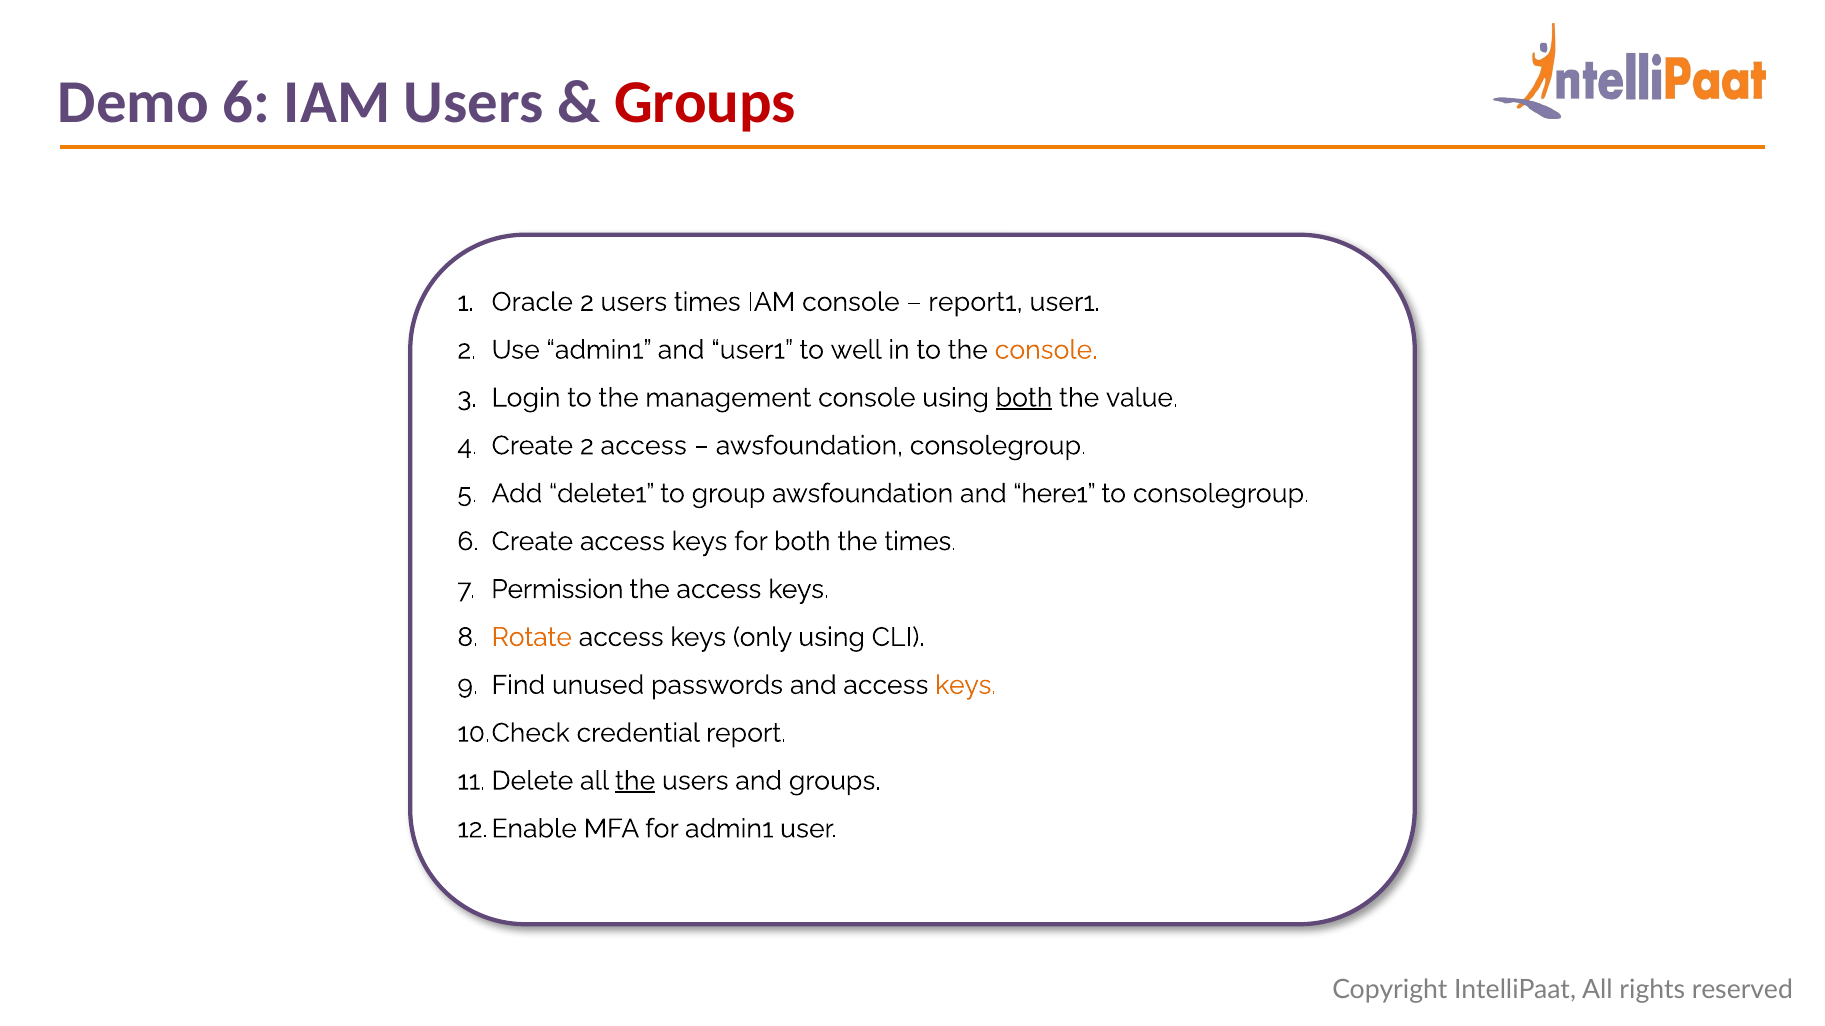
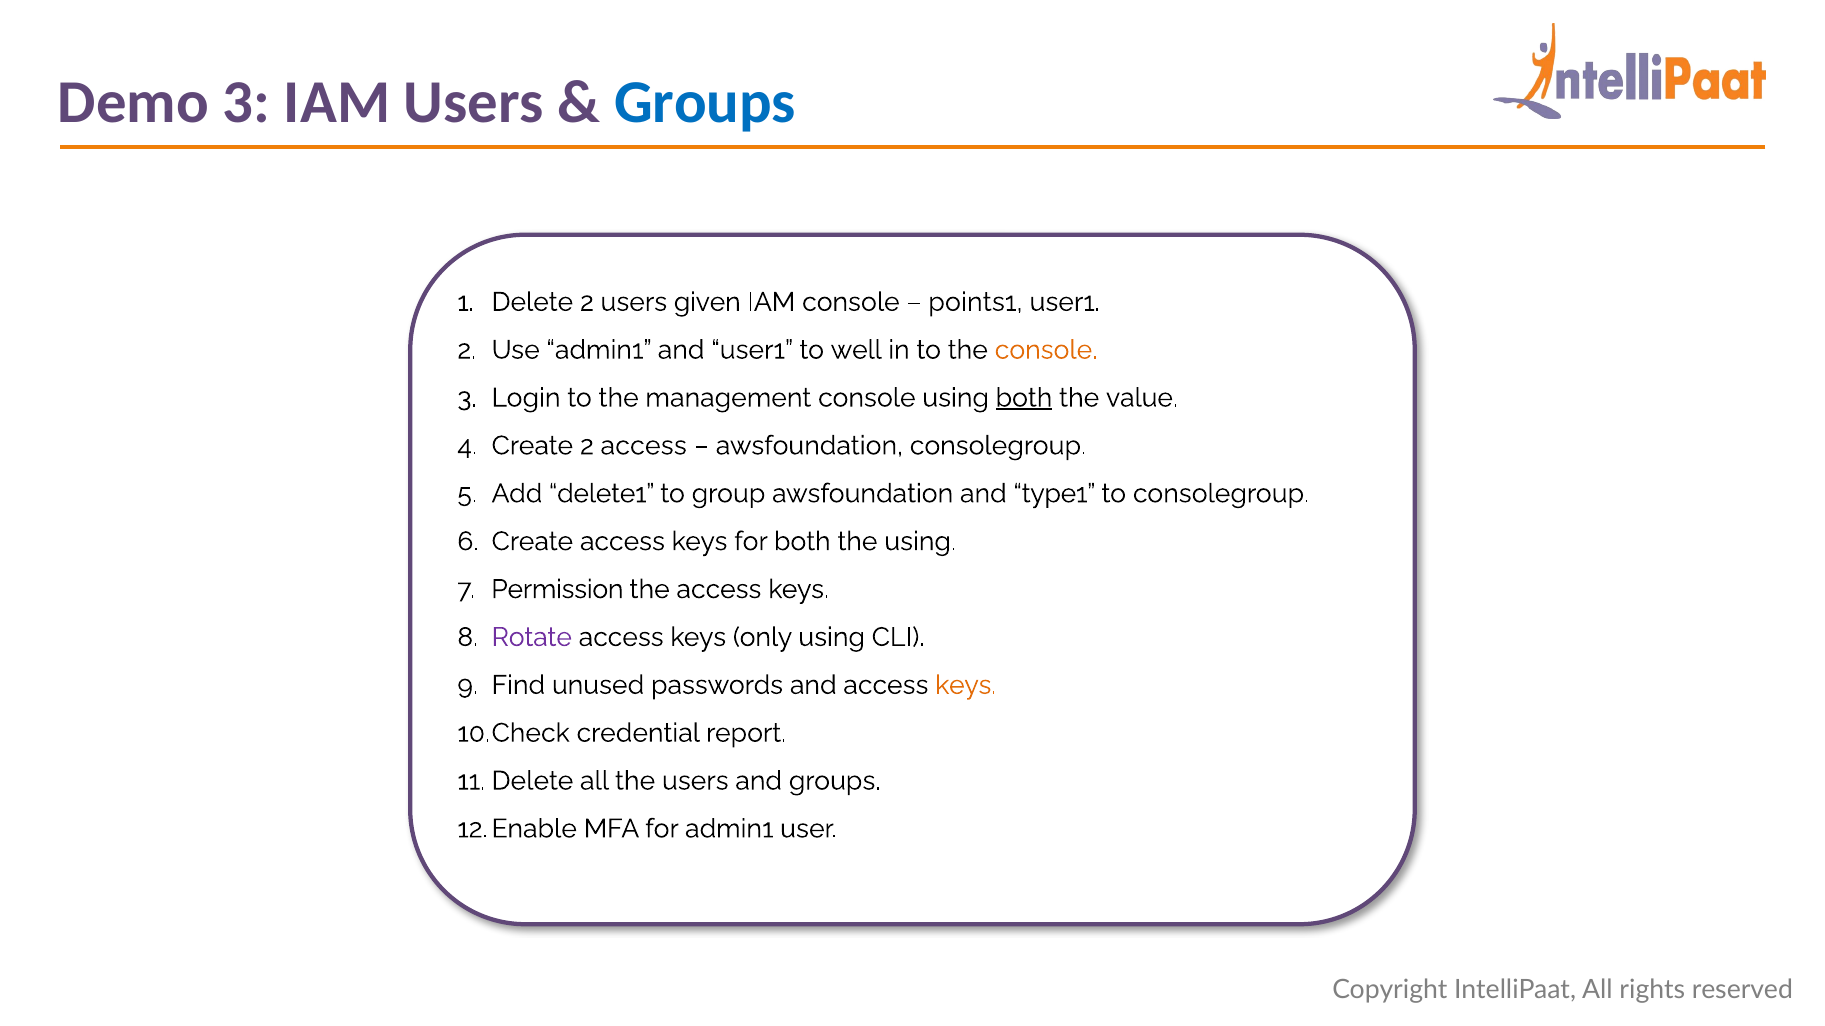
Demo 6: 6 -> 3
Groups at (705, 103) colour: red -> blue
Oracle: Oracle -> Delete
users times: times -> given
report1: report1 -> points1
here1: here1 -> type1
the times: times -> using
Rotate colour: orange -> purple
the at (635, 781) underline: present -> none
